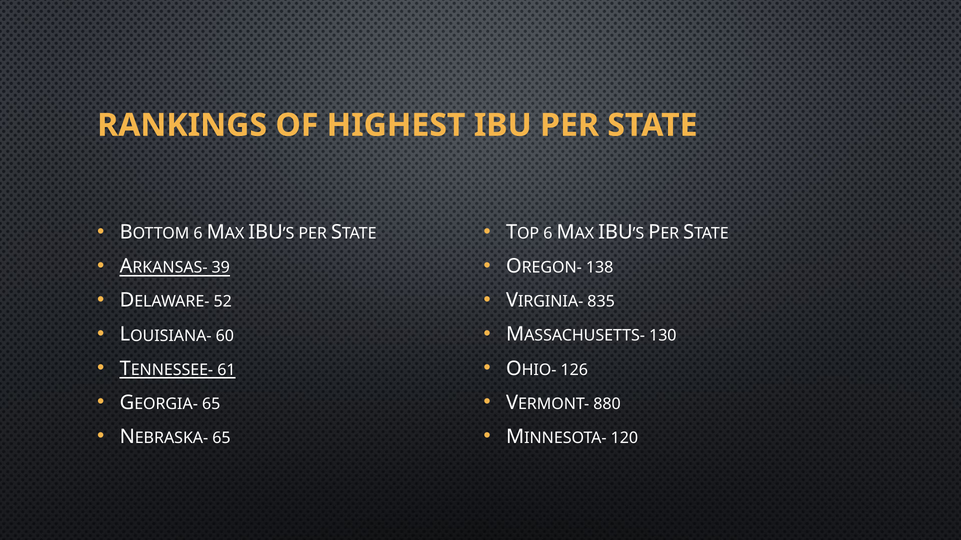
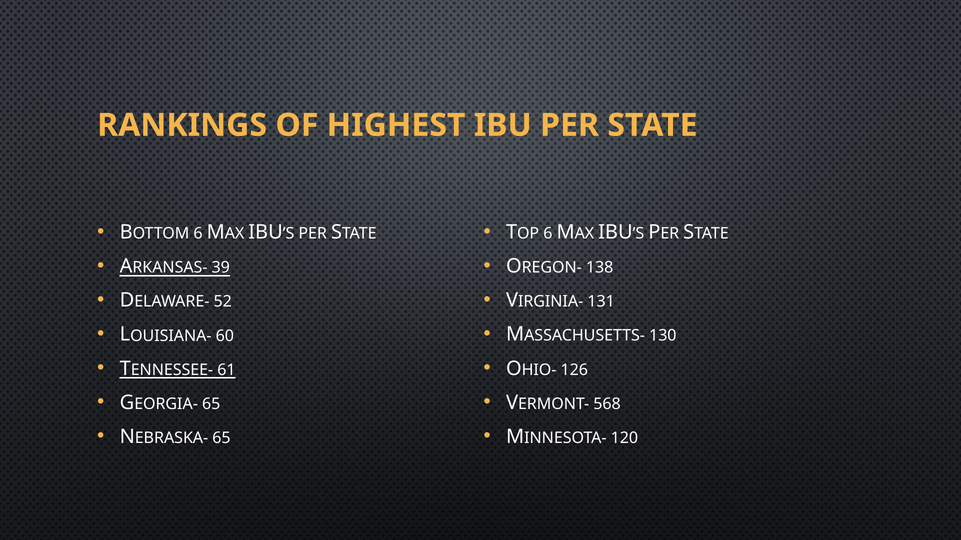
835: 835 -> 131
880: 880 -> 568
